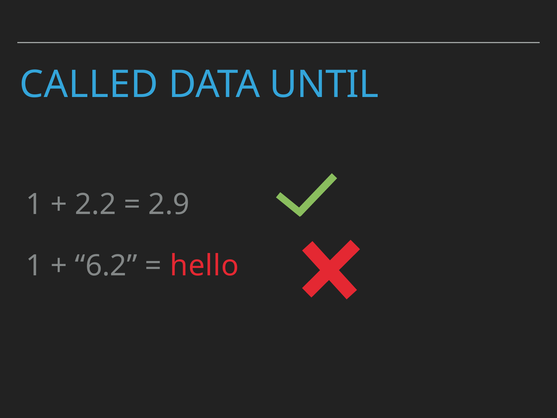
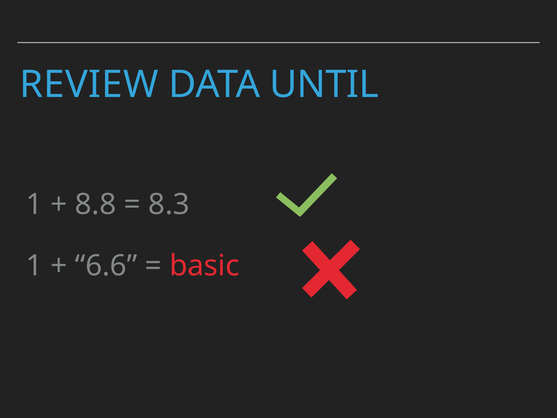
CALLED: CALLED -> REVIEW
2.2: 2.2 -> 8.8
2.9: 2.9 -> 8.3
6.2: 6.2 -> 6.6
hello: hello -> basic
